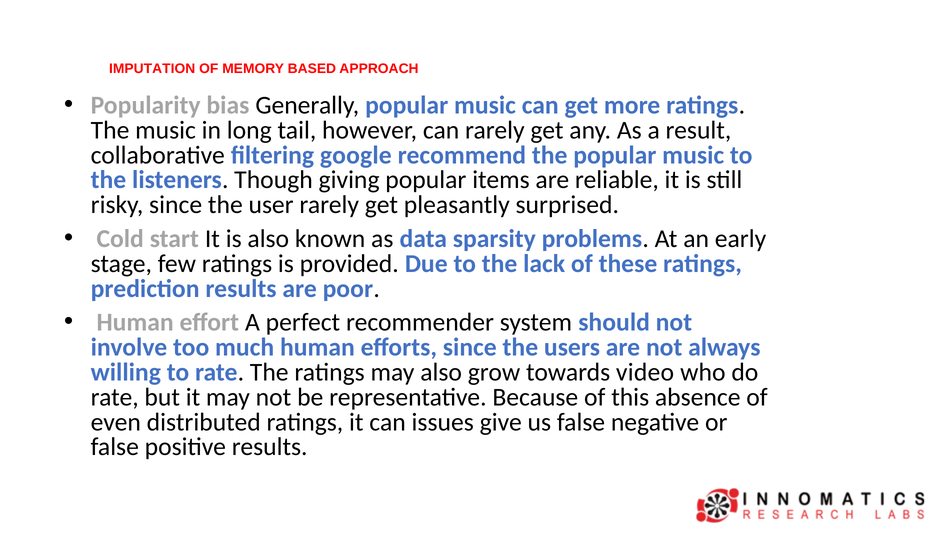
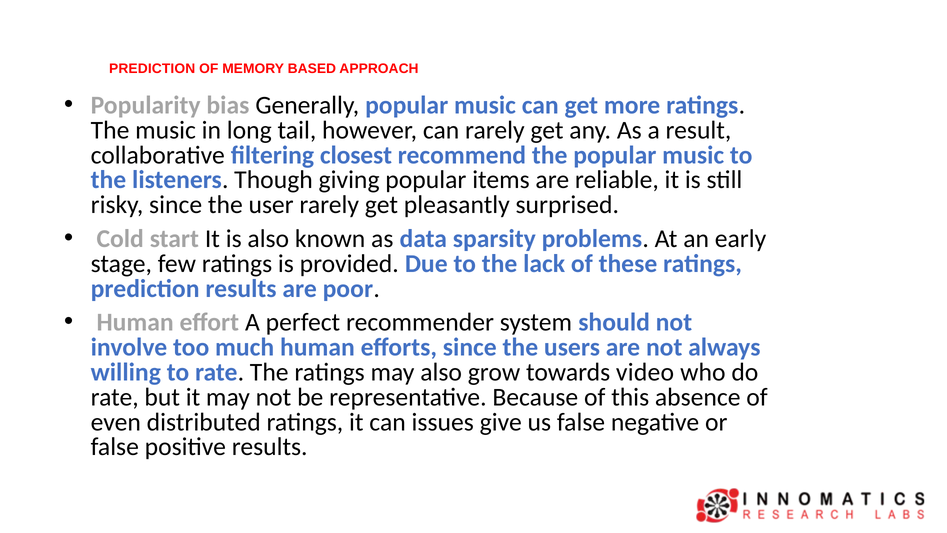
IMPUTATION at (152, 68): IMPUTATION -> PREDICTION
google: google -> closest
